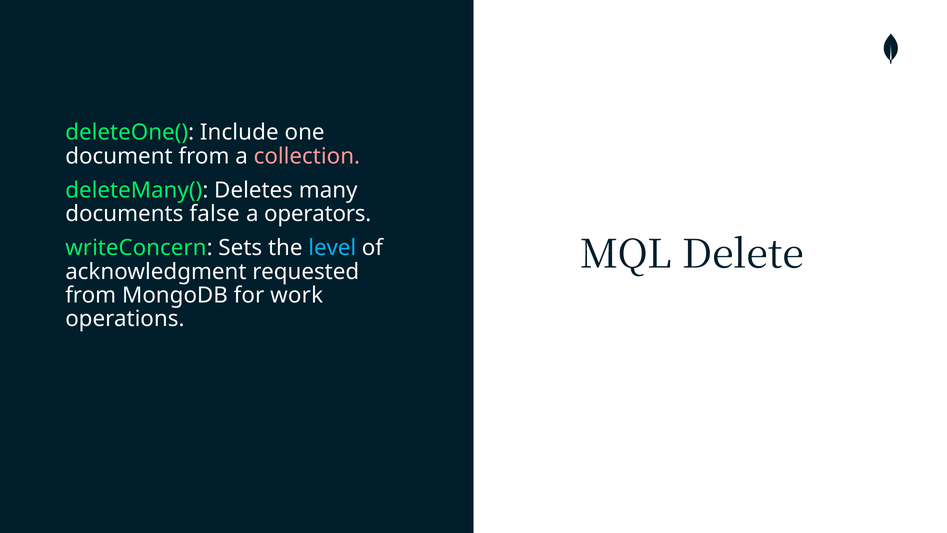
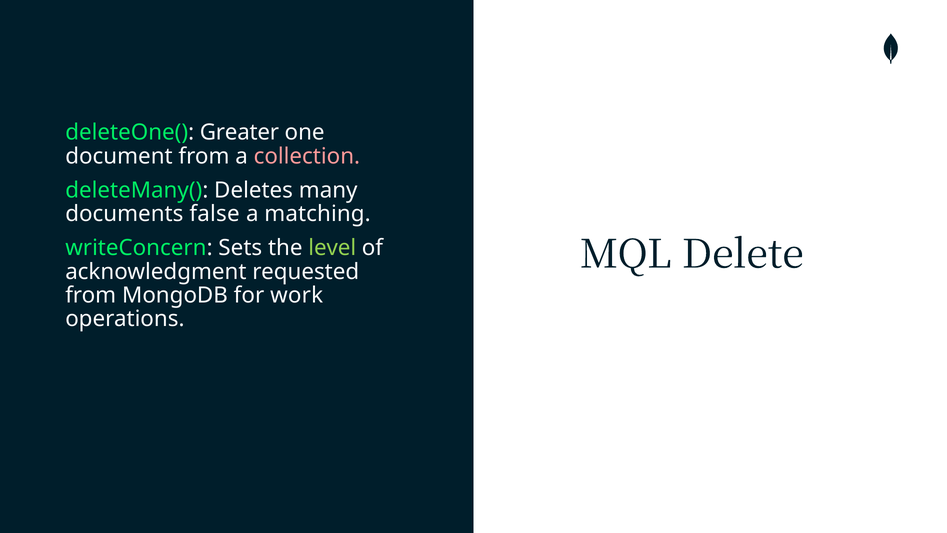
Include: Include -> Greater
operators: operators -> matching
level colour: light blue -> light green
